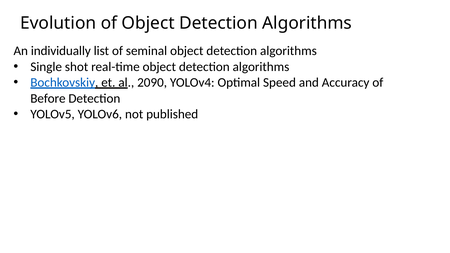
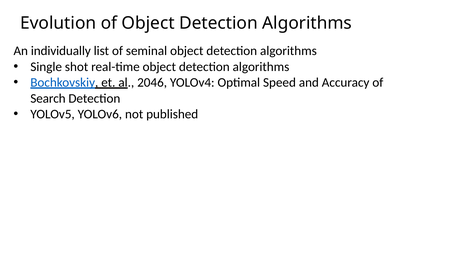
2090: 2090 -> 2046
Before: Before -> Search
